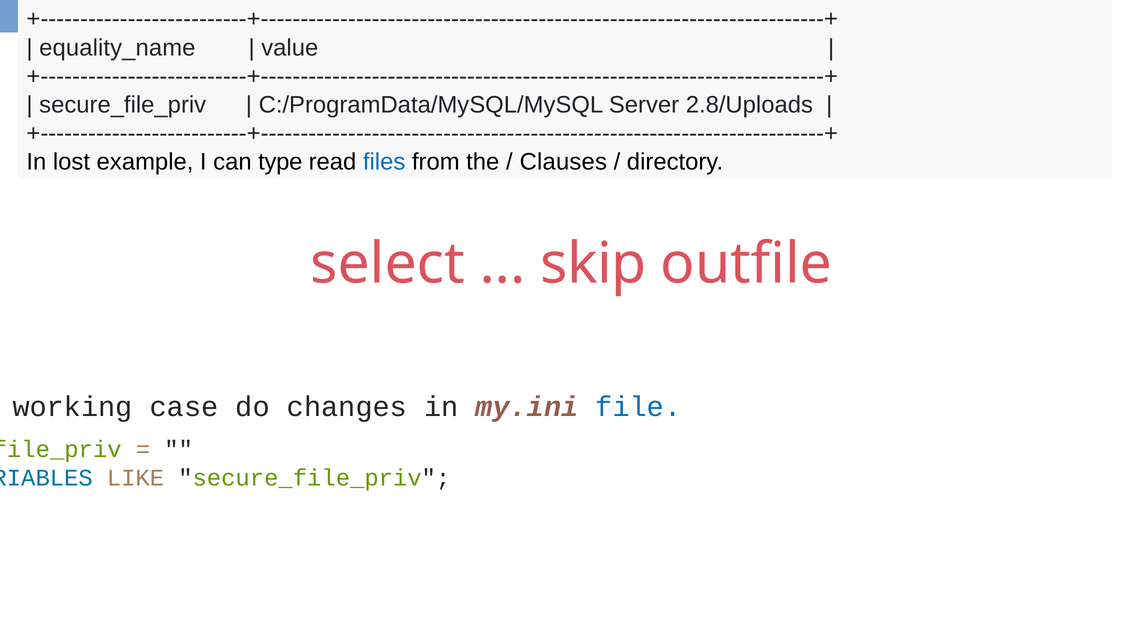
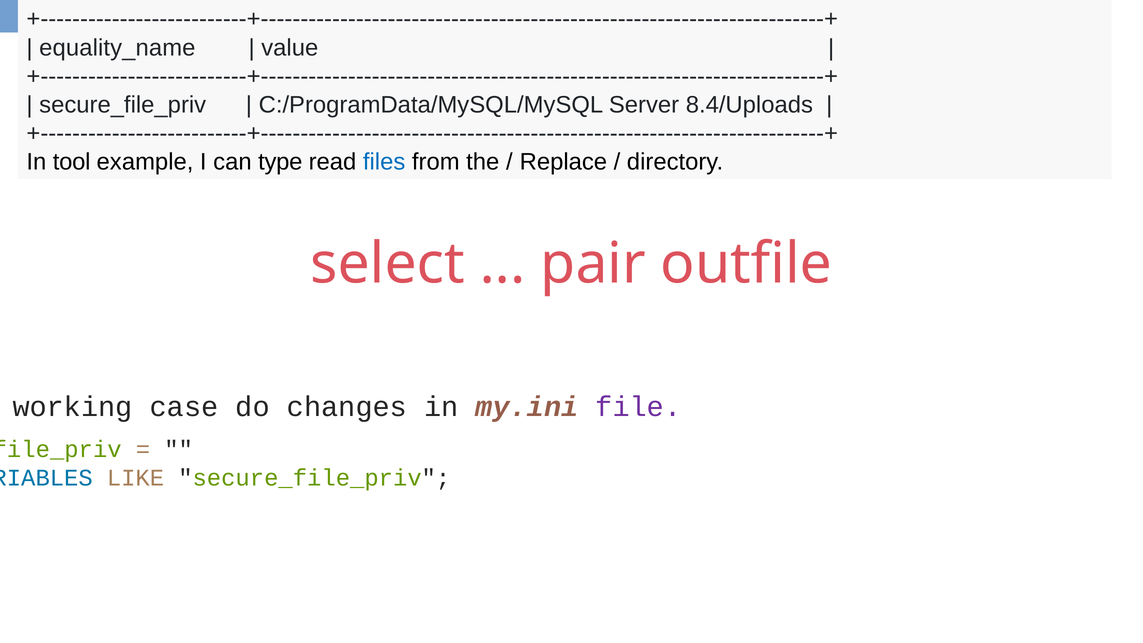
2.8/Uploads: 2.8/Uploads -> 8.4/Uploads
lost: lost -> tool
Clauses: Clauses -> Replace
skip: skip -> pair
file colour: blue -> purple
